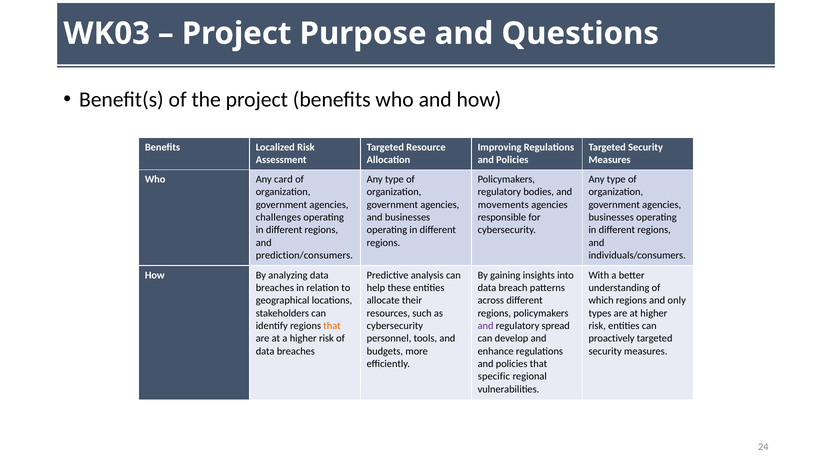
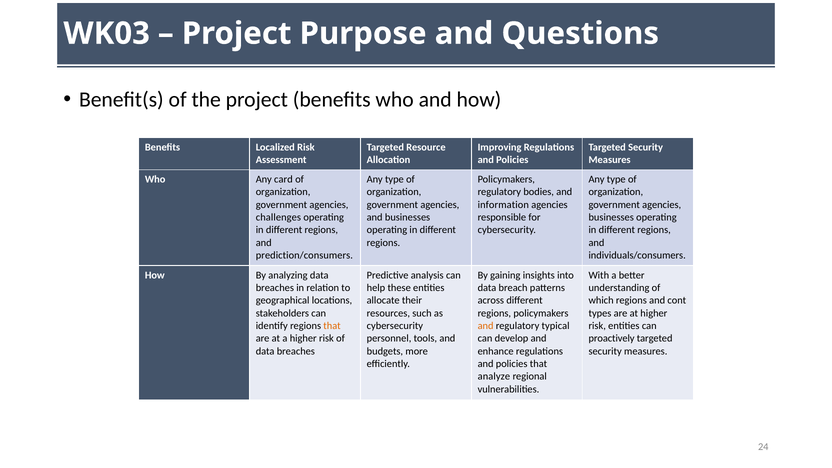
movements: movements -> information
only: only -> cont
and at (486, 326) colour: purple -> orange
spread: spread -> typical
specific: specific -> analyze
